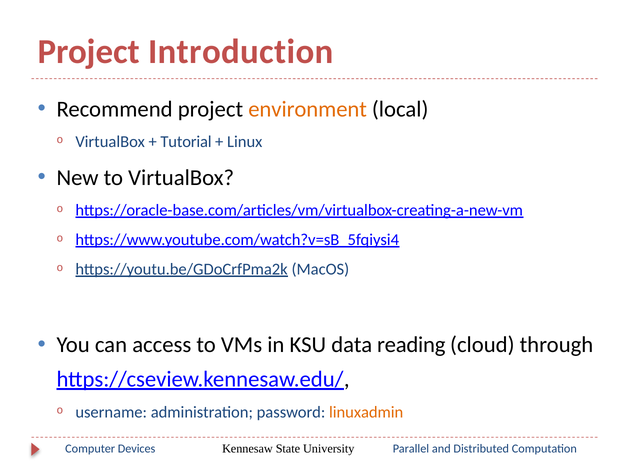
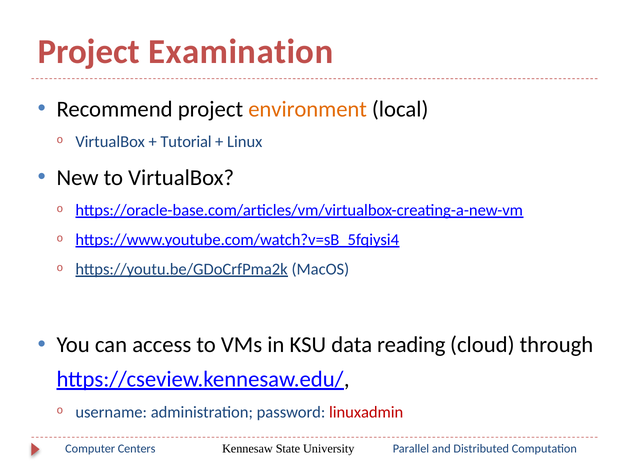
Introduction: Introduction -> Examination
linuxadmin colour: orange -> red
Devices: Devices -> Centers
